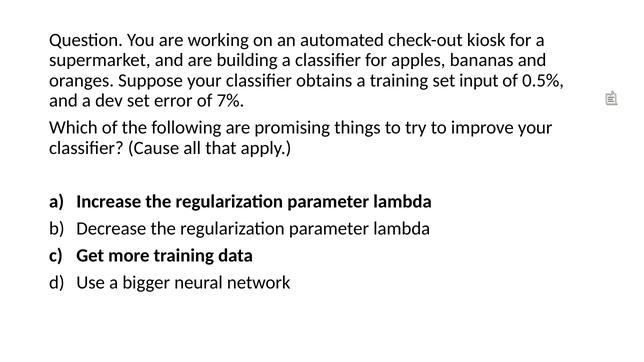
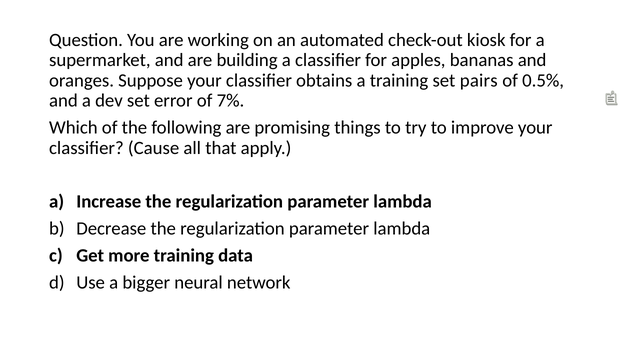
input: input -> pairs
